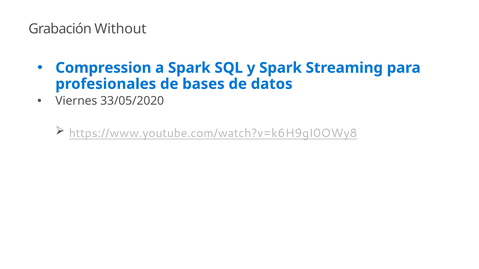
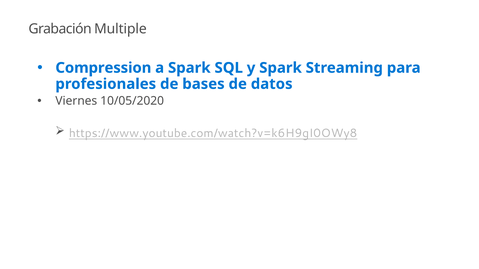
Without: Without -> Multiple
33/05/2020: 33/05/2020 -> 10/05/2020
